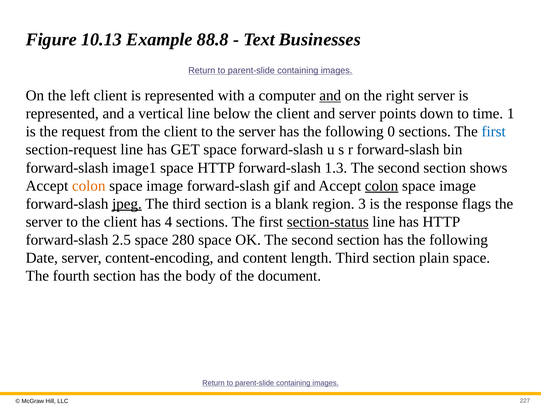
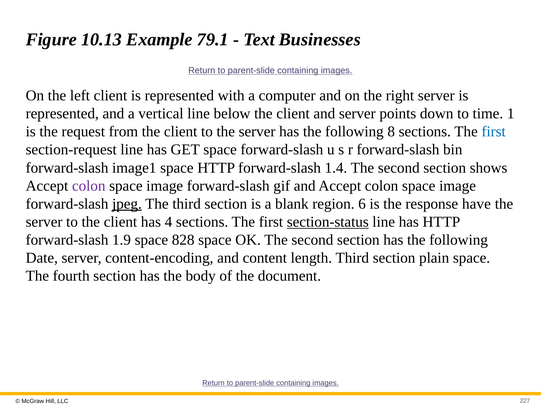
88.8: 88.8 -> 79.1
and at (330, 95) underline: present -> none
0: 0 -> 8
1.3: 1.3 -> 1.4
colon at (89, 186) colour: orange -> purple
colon at (382, 186) underline: present -> none
3: 3 -> 6
flags: flags -> have
2.5: 2.5 -> 1.9
280: 280 -> 828
